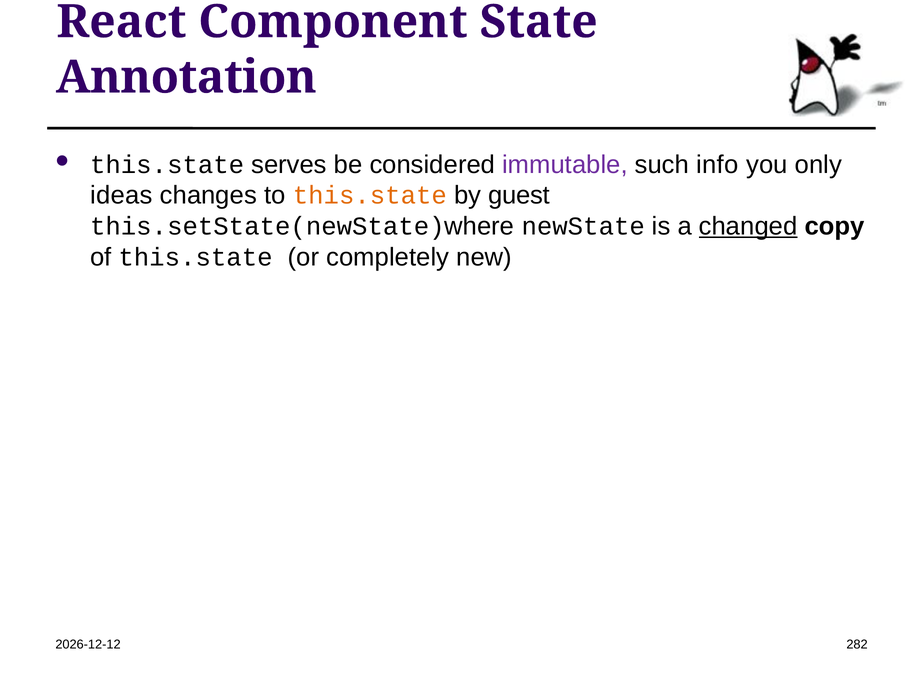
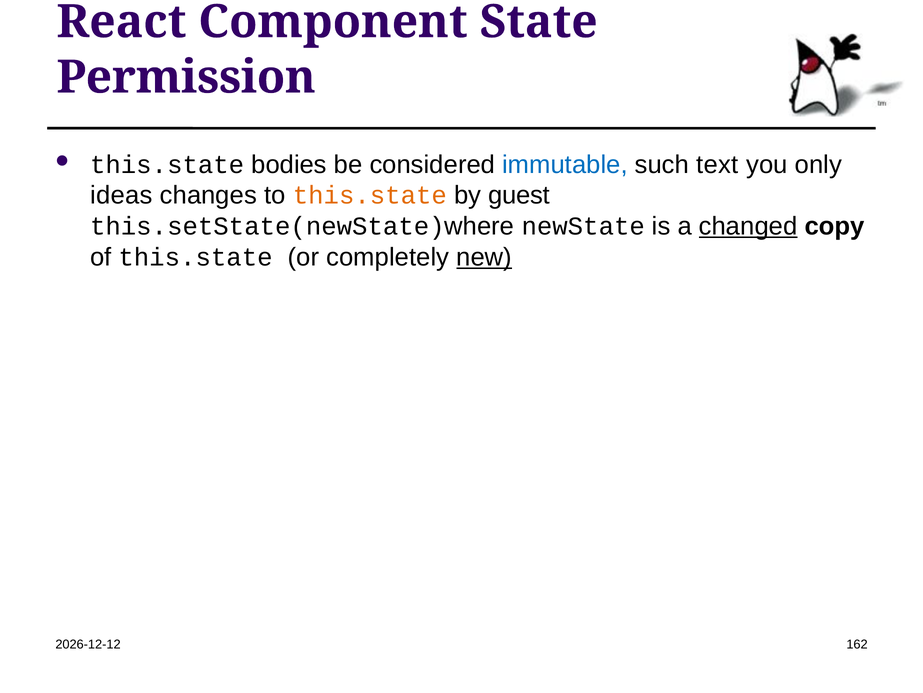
Annotation: Annotation -> Permission
serves: serves -> bodies
immutable colour: purple -> blue
info: info -> text
new underline: none -> present
282: 282 -> 162
